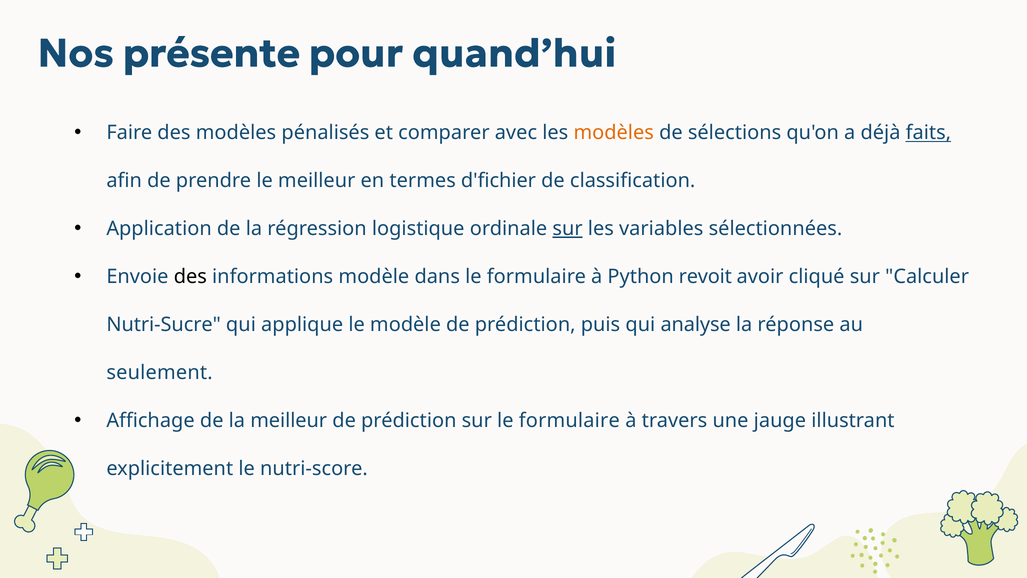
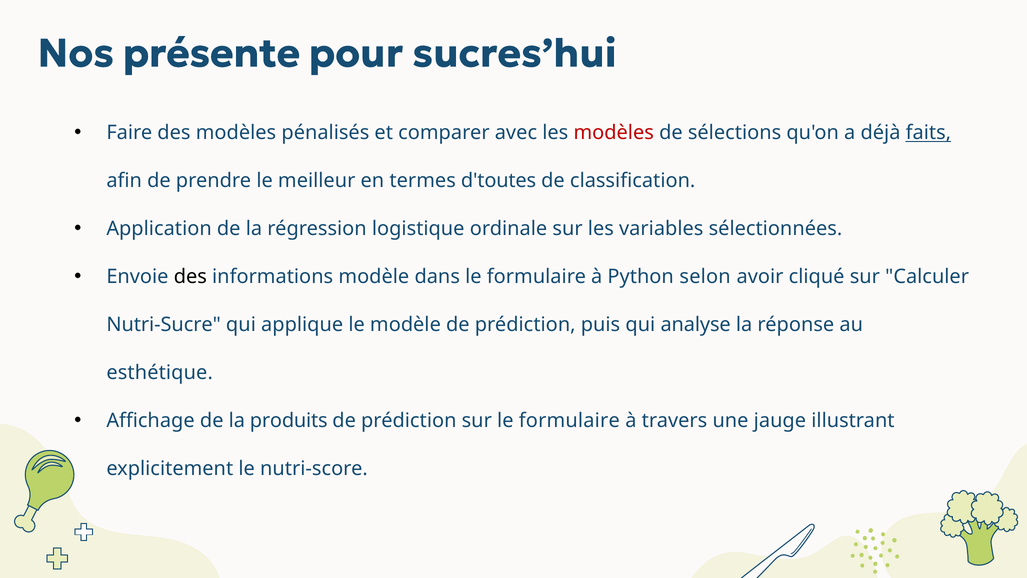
quand’hui: quand’hui -> sucres’hui
modèles at (614, 133) colour: orange -> red
d'fichier: d'fichier -> d'toutes
sur at (568, 229) underline: present -> none
revoit: revoit -> selon
seulement: seulement -> esthétique
la meilleur: meilleur -> produits
